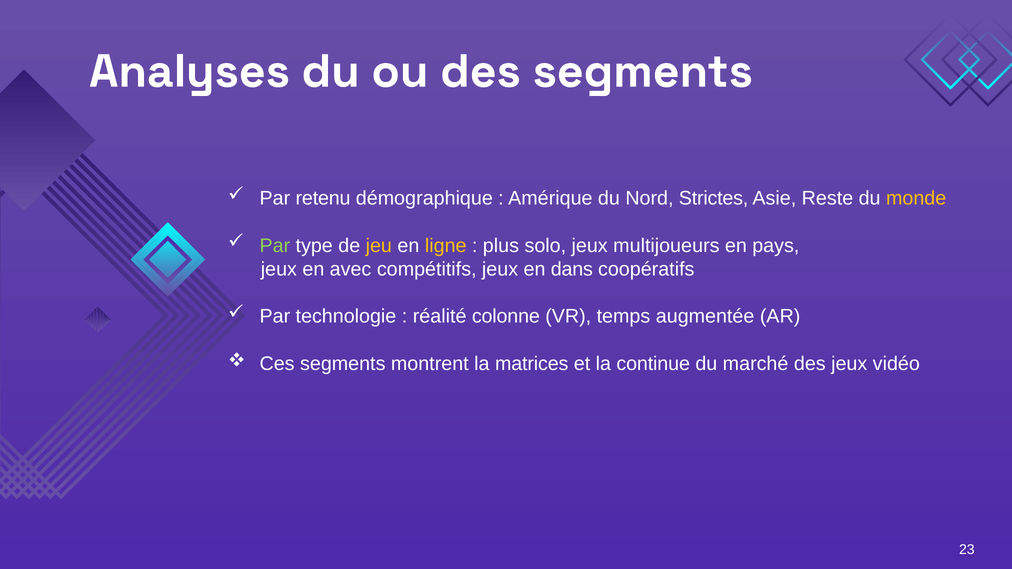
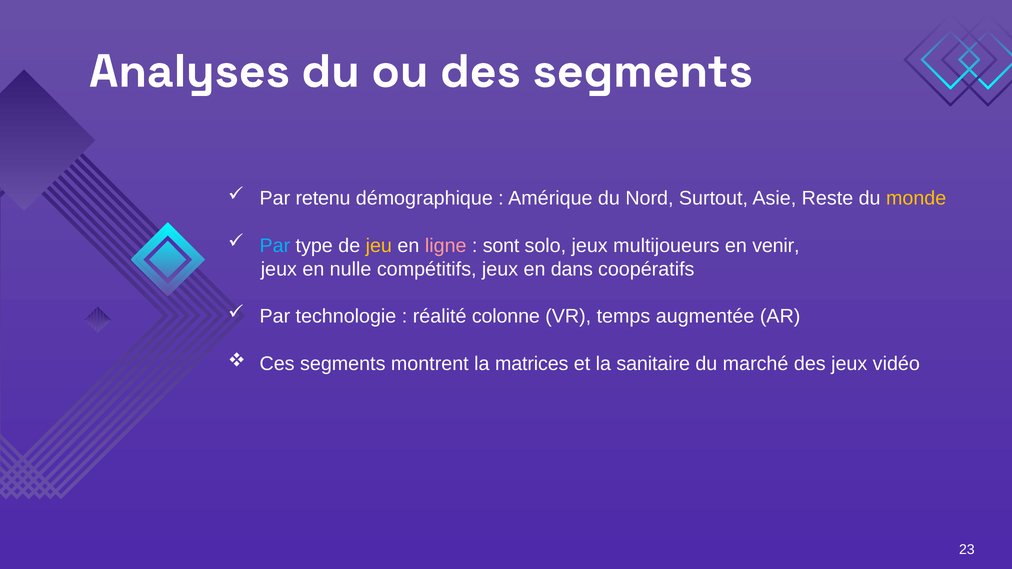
Strictes: Strictes -> Surtout
Par at (275, 246) colour: light green -> light blue
ligne colour: yellow -> pink
plus: plus -> sont
pays: pays -> venir
avec: avec -> nulle
continue: continue -> sanitaire
